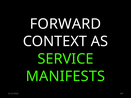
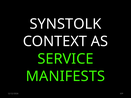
FORWARD: FORWARD -> SYNSTOLK
